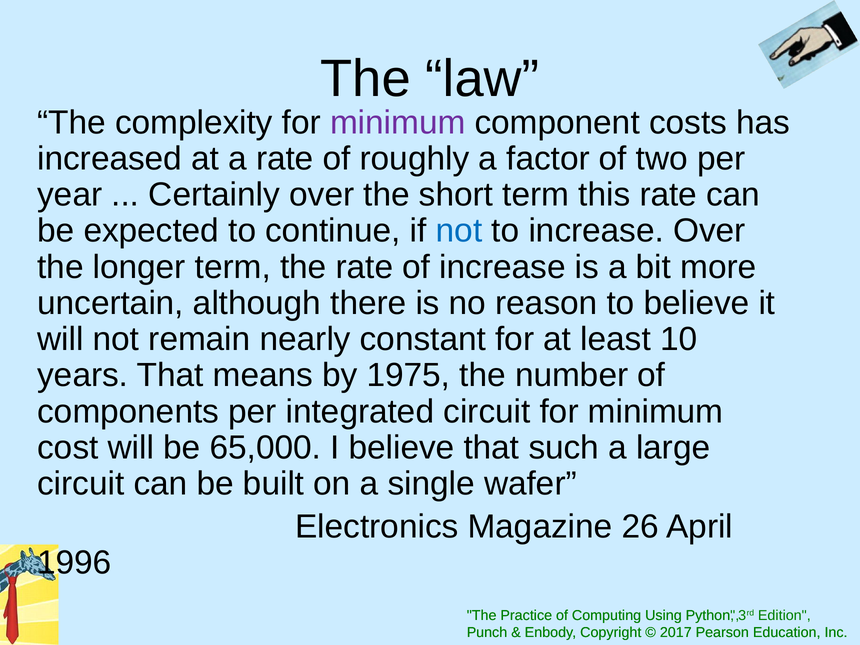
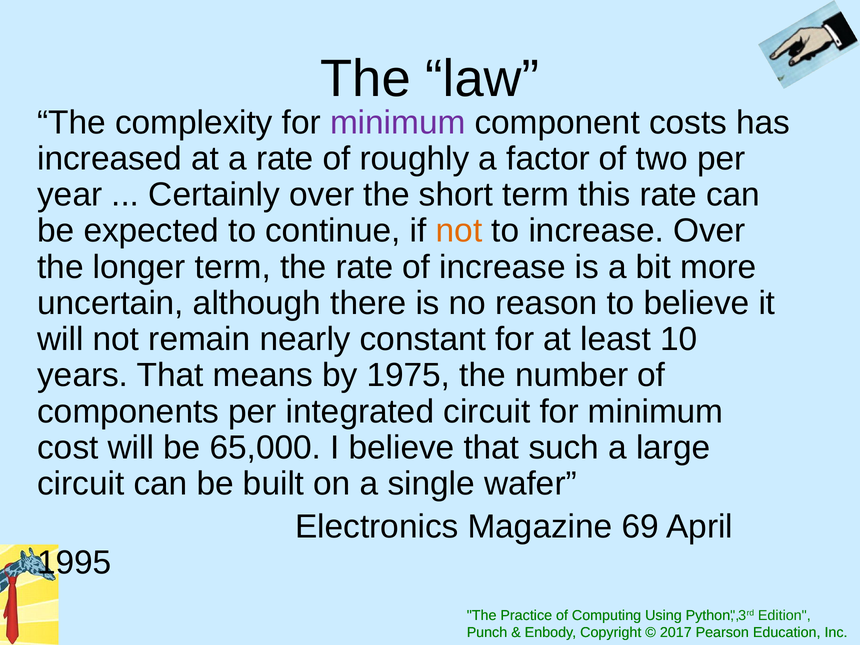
not at (459, 231) colour: blue -> orange
26: 26 -> 69
1996: 1996 -> 1995
